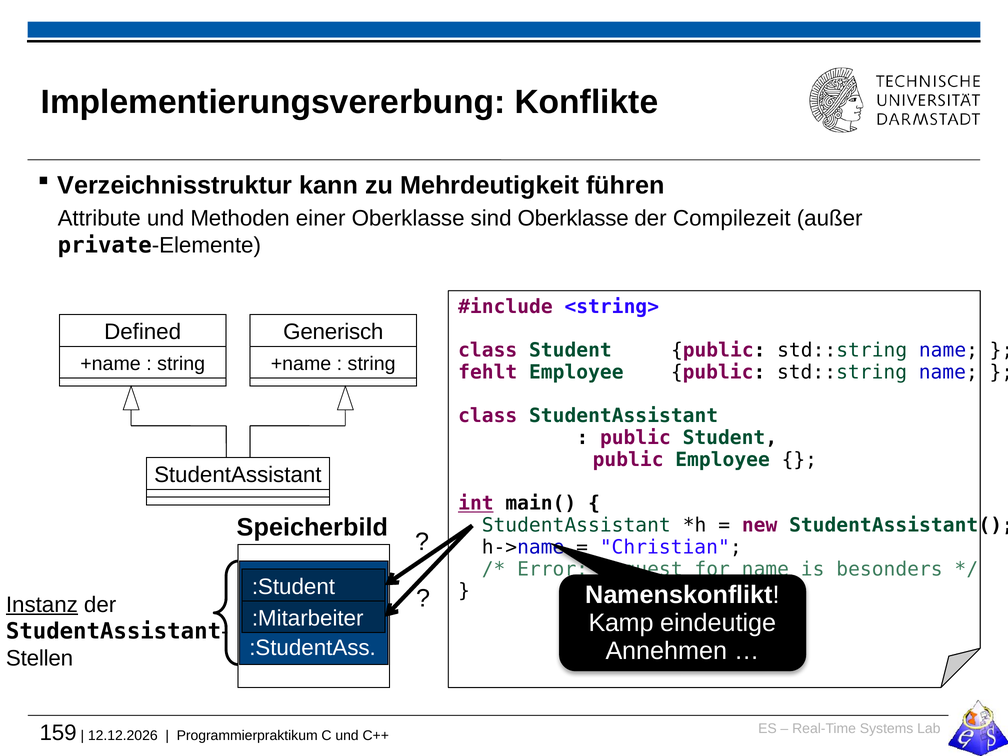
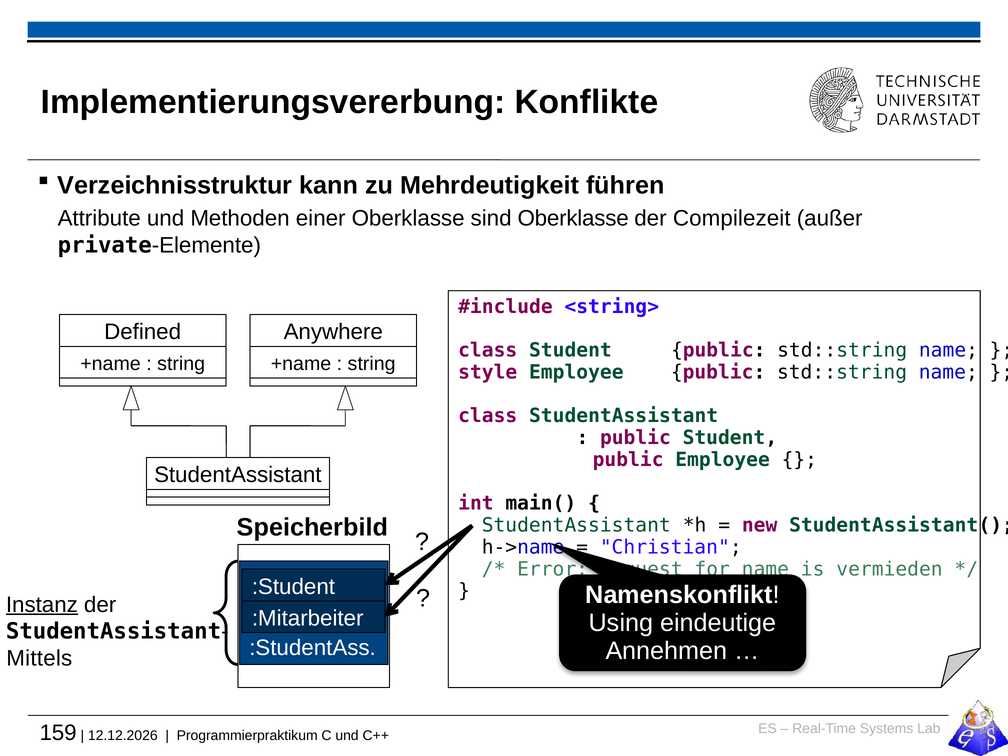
Generisch: Generisch -> Anywhere
fehlt: fehlt -> style
int underline: present -> none
besonders: besonders -> vermieden
Kamp: Kamp -> Using
Stellen: Stellen -> Mittels
